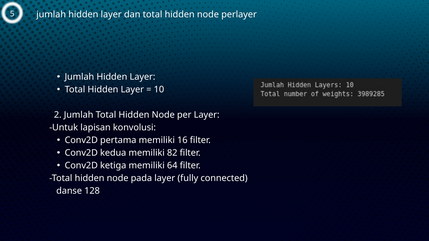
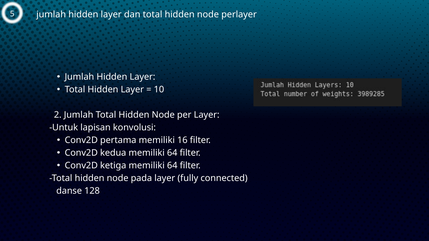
kedua memiliki 82: 82 -> 64
